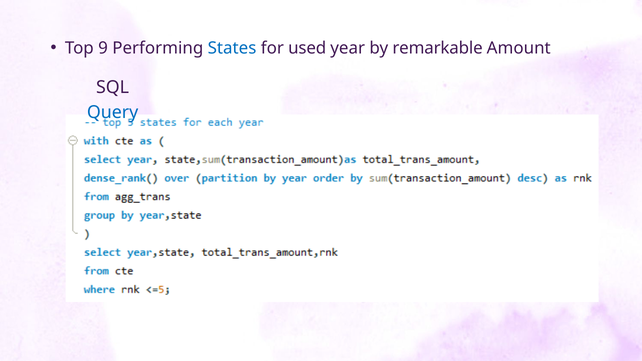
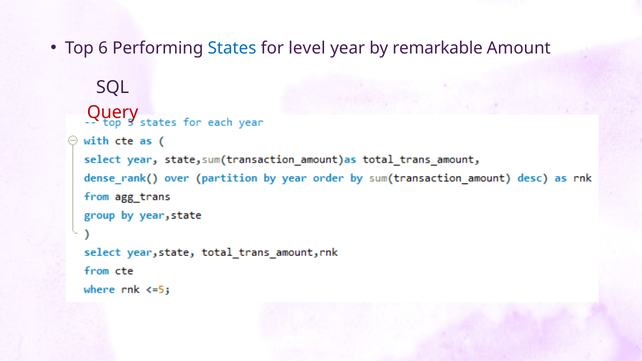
9: 9 -> 6
used: used -> level
Query colour: blue -> red
